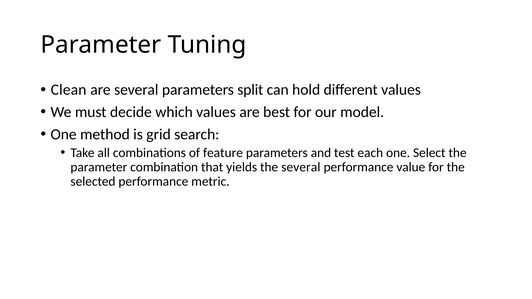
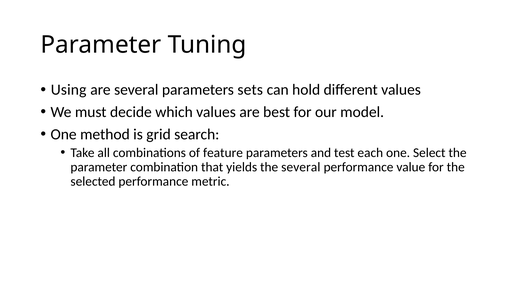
Clean: Clean -> Using
split: split -> sets
